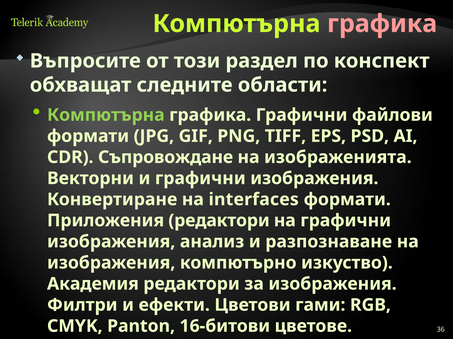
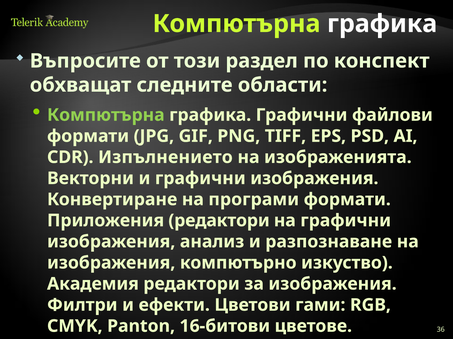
графика at (382, 24) colour: pink -> white
Съпровождане: Съпровождане -> Изпълнението
interfaces: interfaces -> програми
